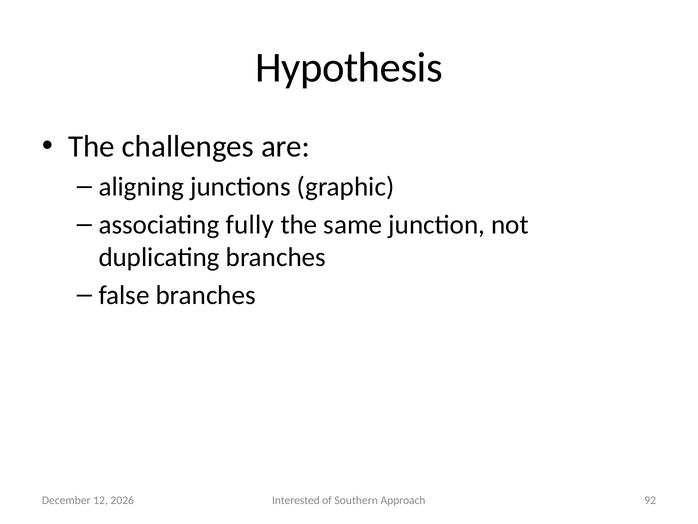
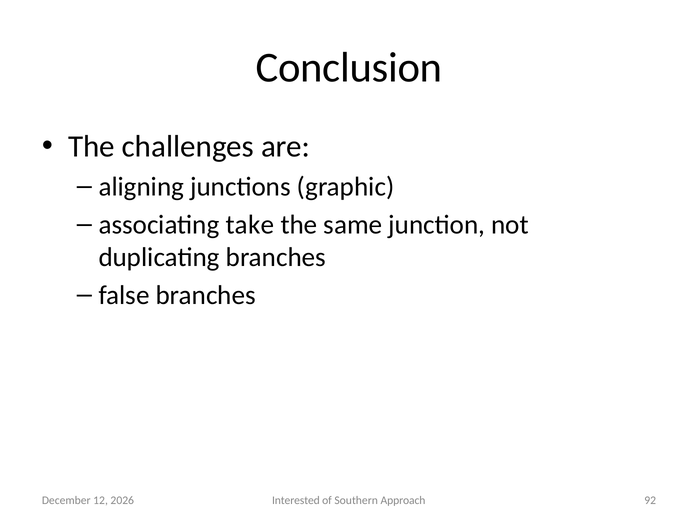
Hypothesis: Hypothesis -> Conclusion
fully: fully -> take
